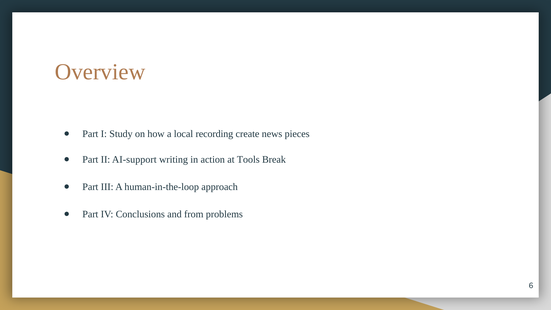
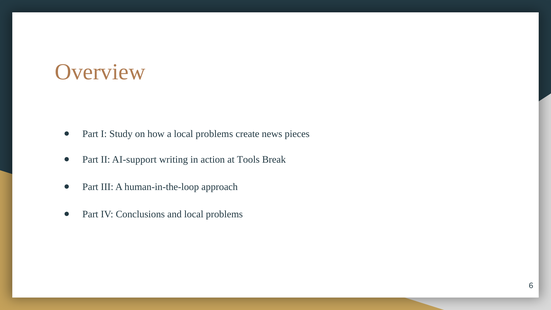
a local recording: recording -> problems
and from: from -> local
